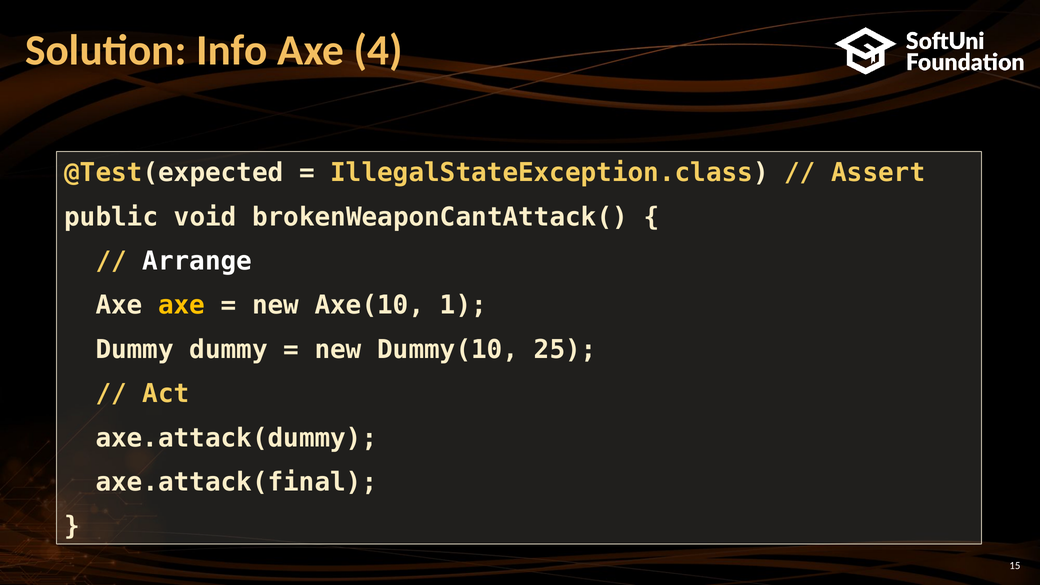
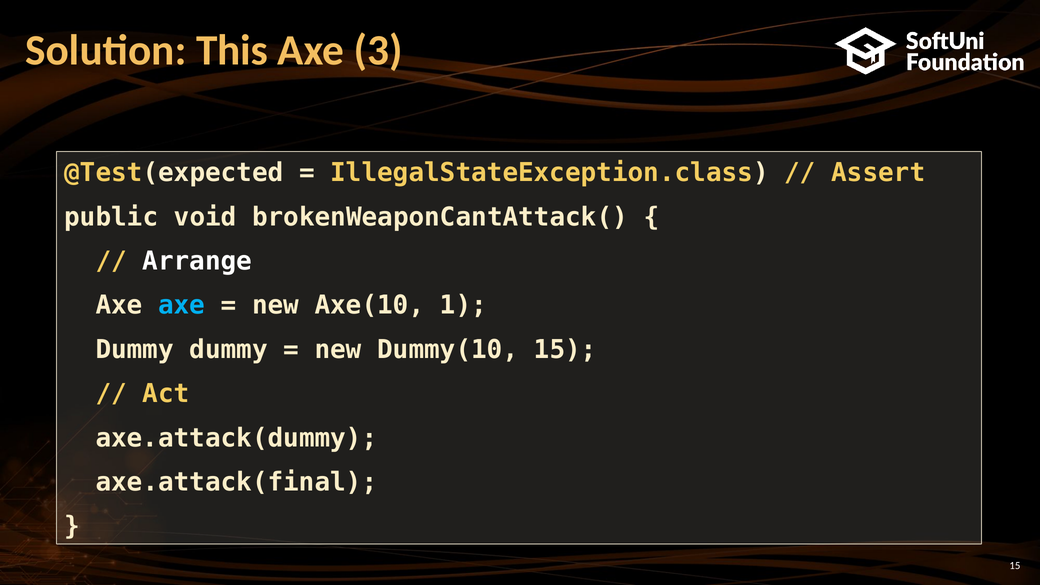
Info: Info -> This
4: 4 -> 3
axe at (182, 305) colour: yellow -> light blue
Dummy(10 25: 25 -> 15
